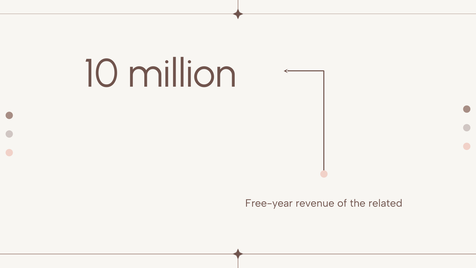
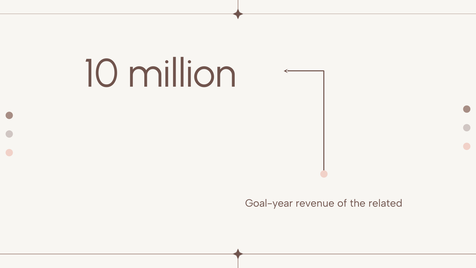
Free-year: Free-year -> Goal-year
